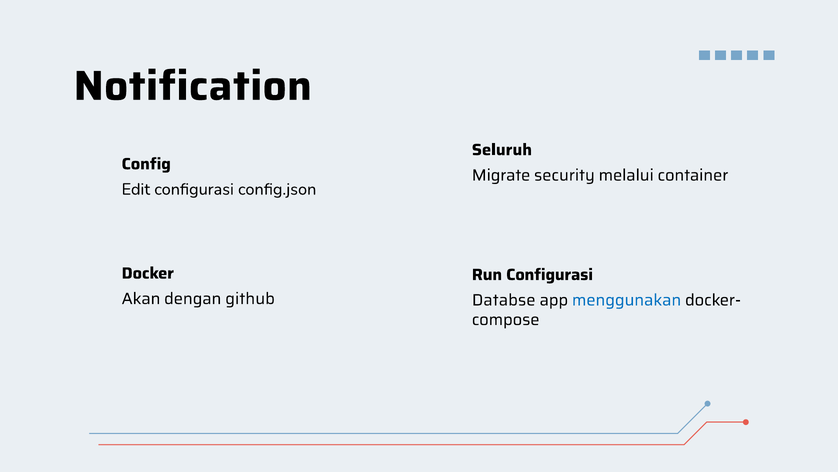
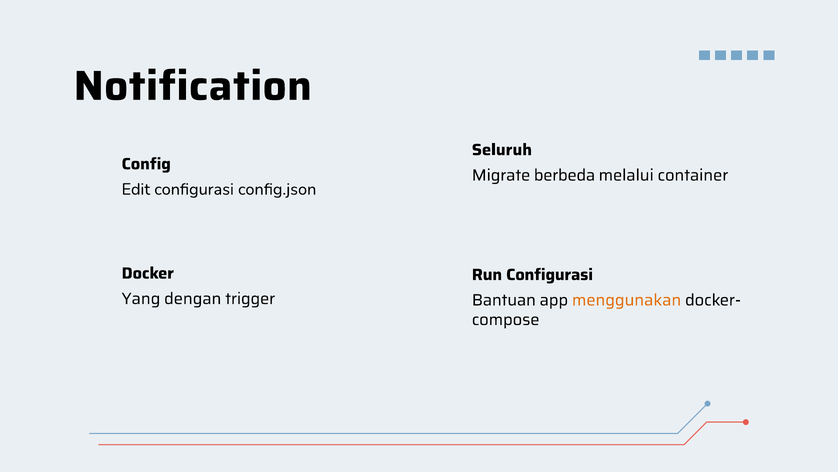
security: security -> berbeda
Akan: Akan -> Yang
github: github -> trigger
Databse: Databse -> Bantuan
menggunakan colour: blue -> orange
